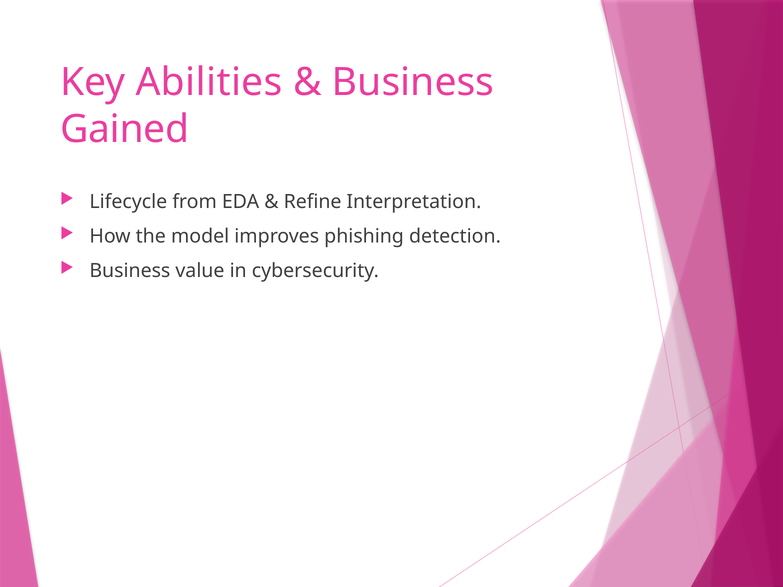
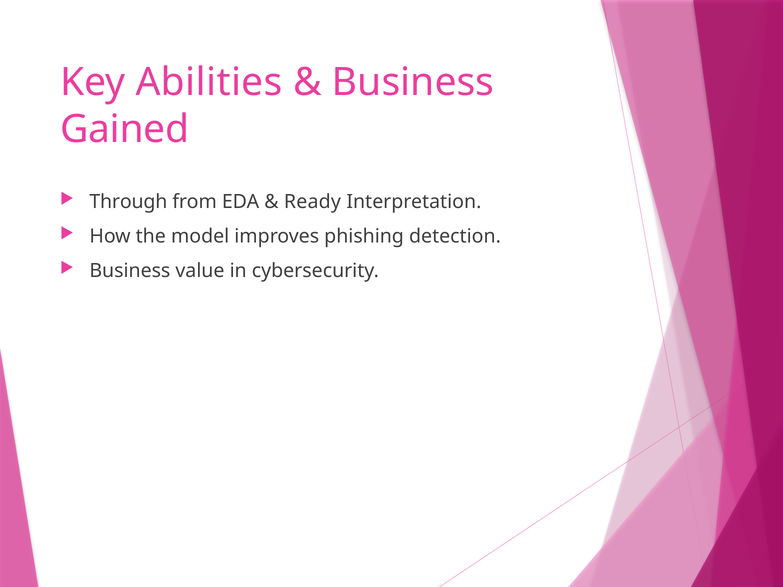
Lifecycle: Lifecycle -> Through
Refine: Refine -> Ready
